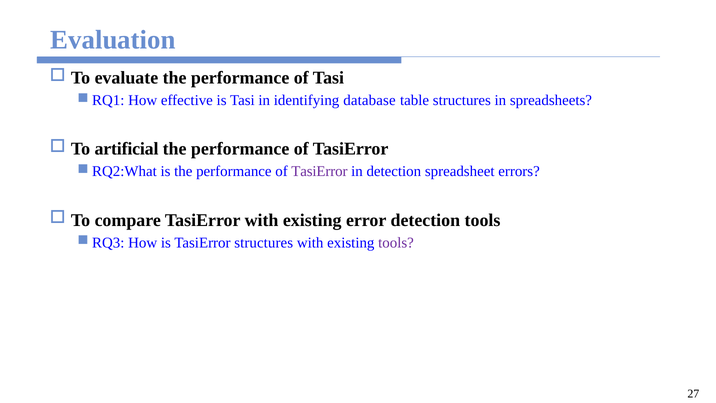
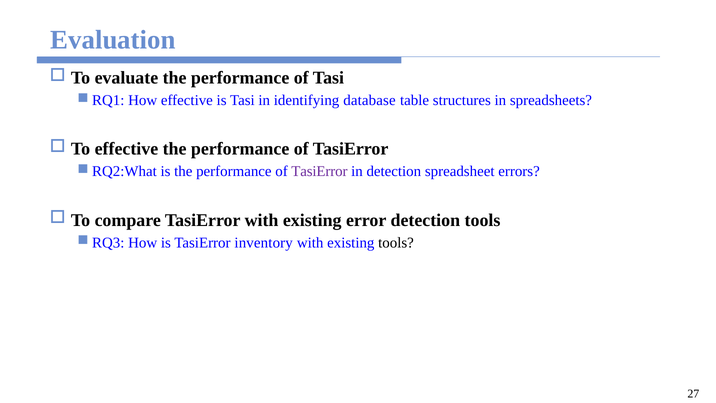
To artificial: artificial -> effective
TasiError structures: structures -> inventory
tools at (396, 242) colour: purple -> black
